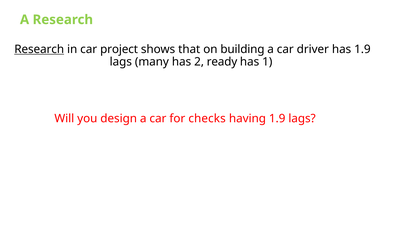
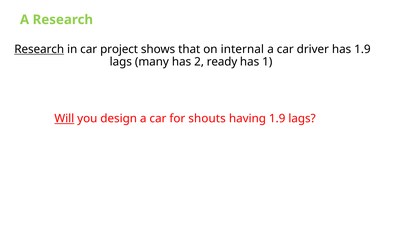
building: building -> internal
Will underline: none -> present
checks: checks -> shouts
